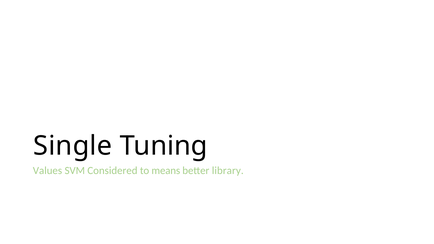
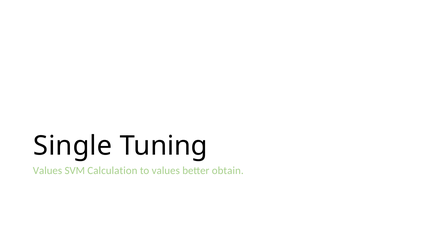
Considered: Considered -> Calculation
to means: means -> values
library: library -> obtain
